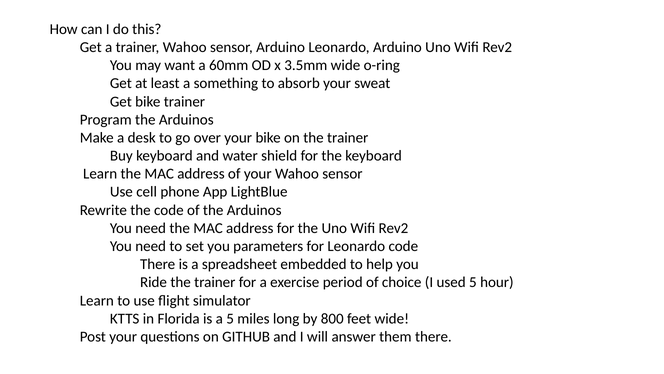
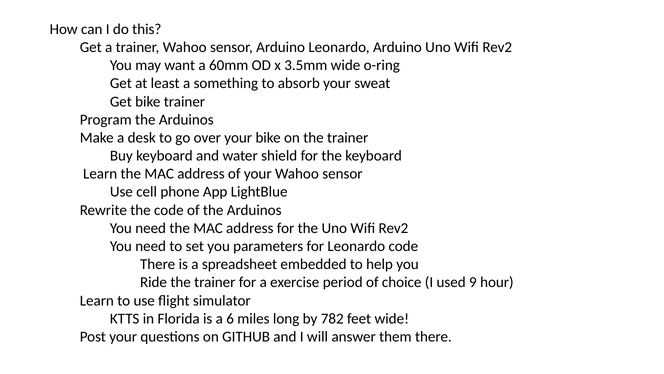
used 5: 5 -> 9
a 5: 5 -> 6
800: 800 -> 782
